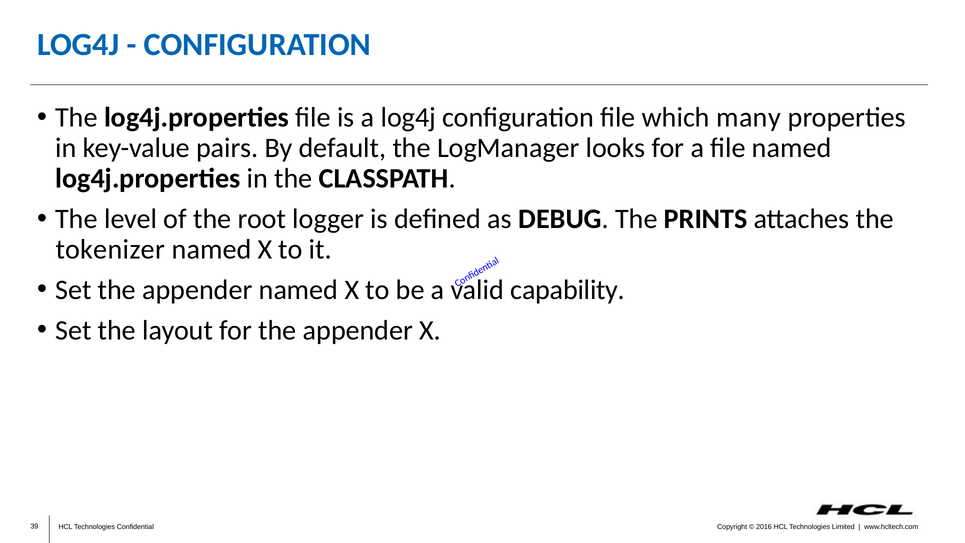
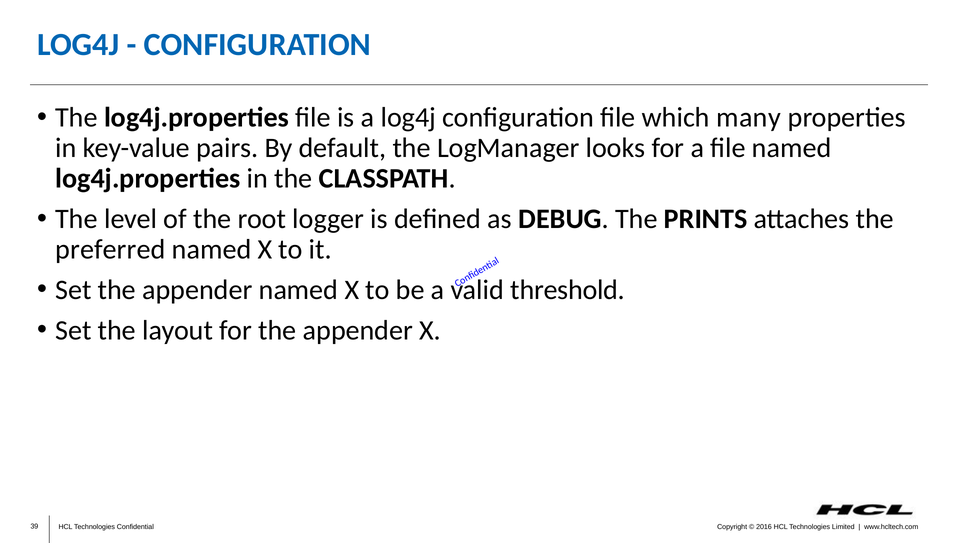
tokenizer: tokenizer -> preferred
capability: capability -> threshold
